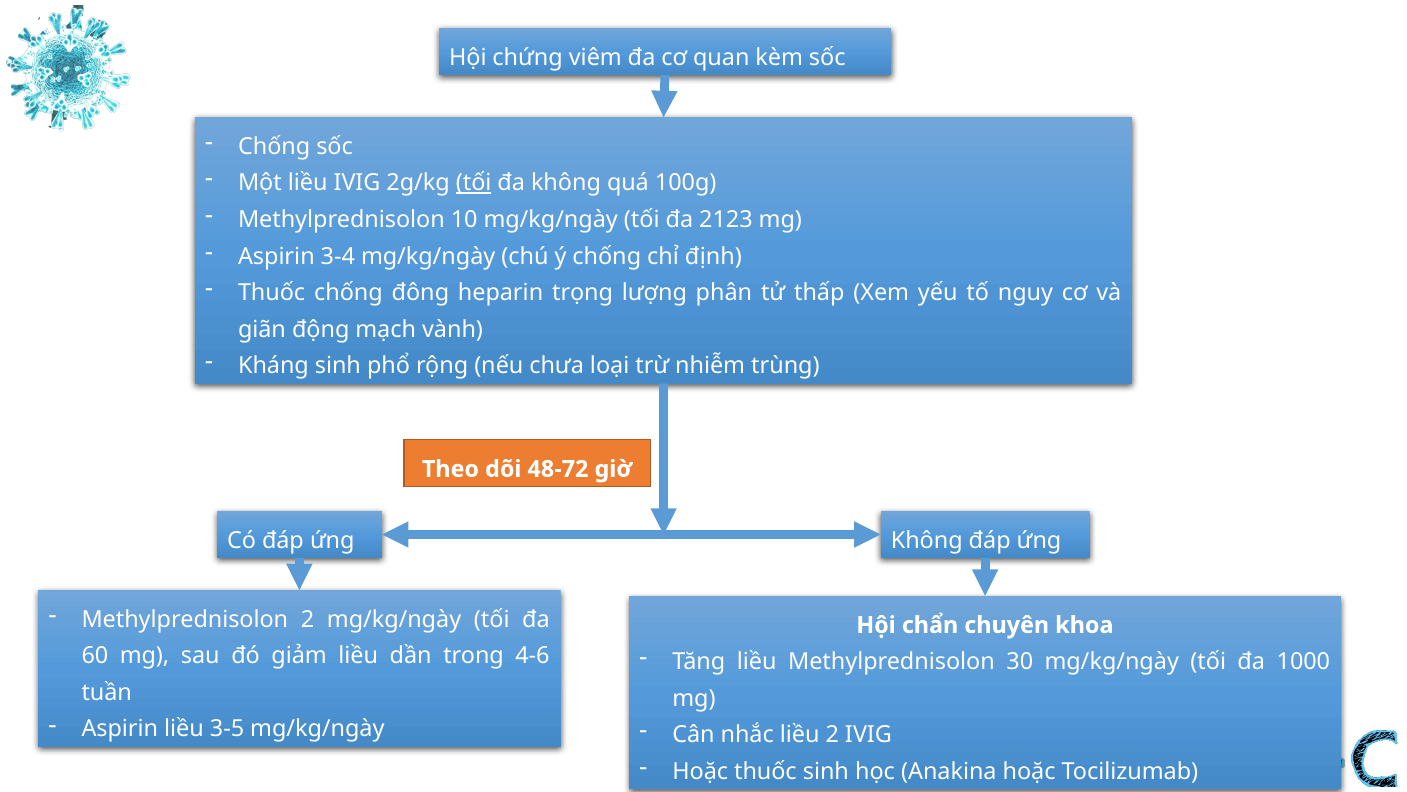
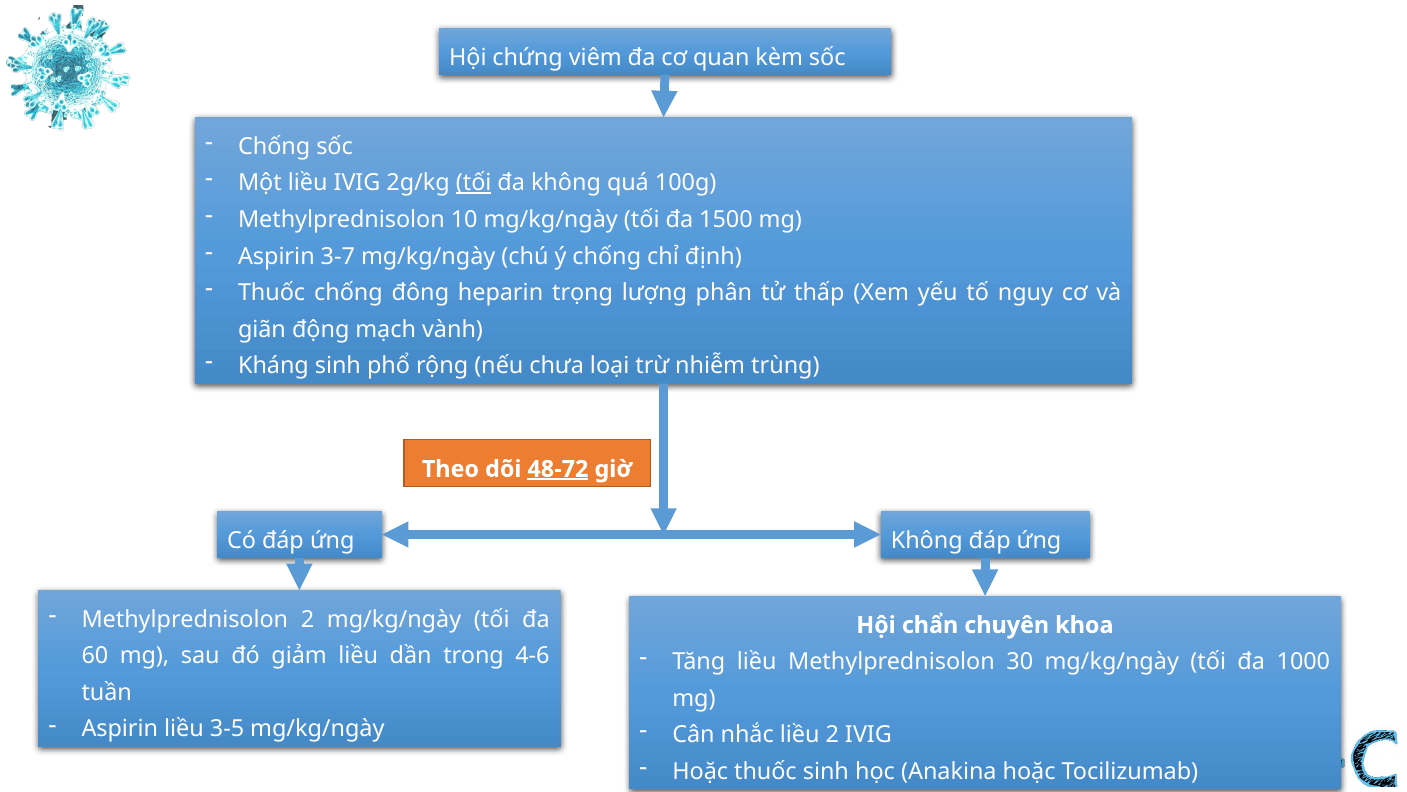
2123: 2123 -> 1500
3-4: 3-4 -> 3-7
48-72 underline: none -> present
